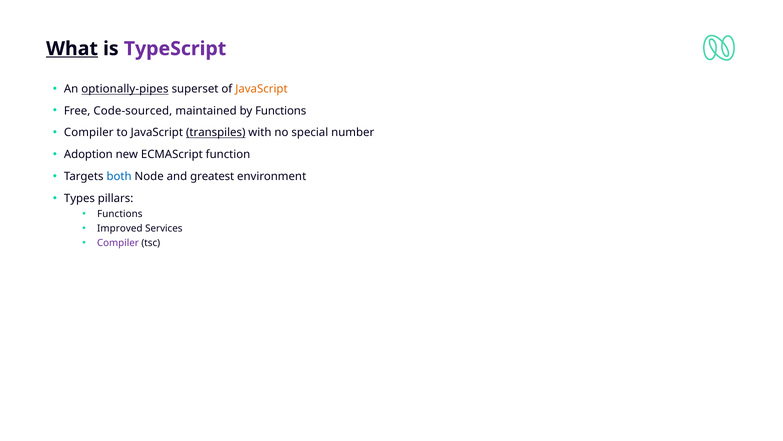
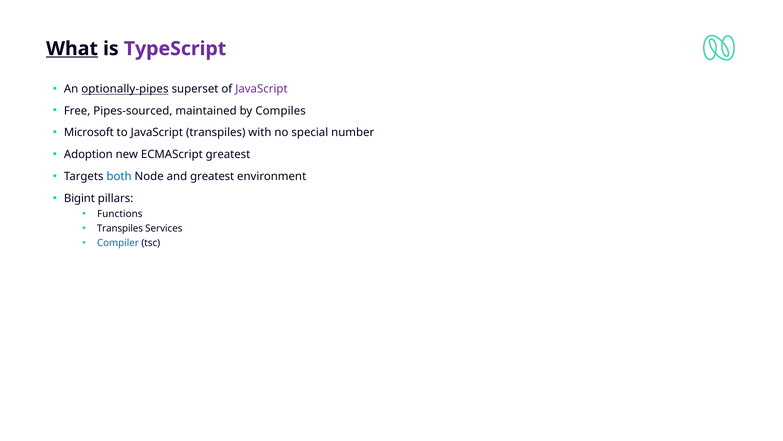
JavaScript at (261, 89) colour: orange -> purple
Code-sourced: Code-sourced -> Pipes-sourced
by Functions: Functions -> Compiles
Compiler at (89, 133): Compiler -> Microsoft
transpiles at (216, 133) underline: present -> none
ECMAScript function: function -> greatest
Types: Types -> Bigint
Improved at (120, 228): Improved -> Transpiles
Compiler at (118, 243) colour: purple -> blue
